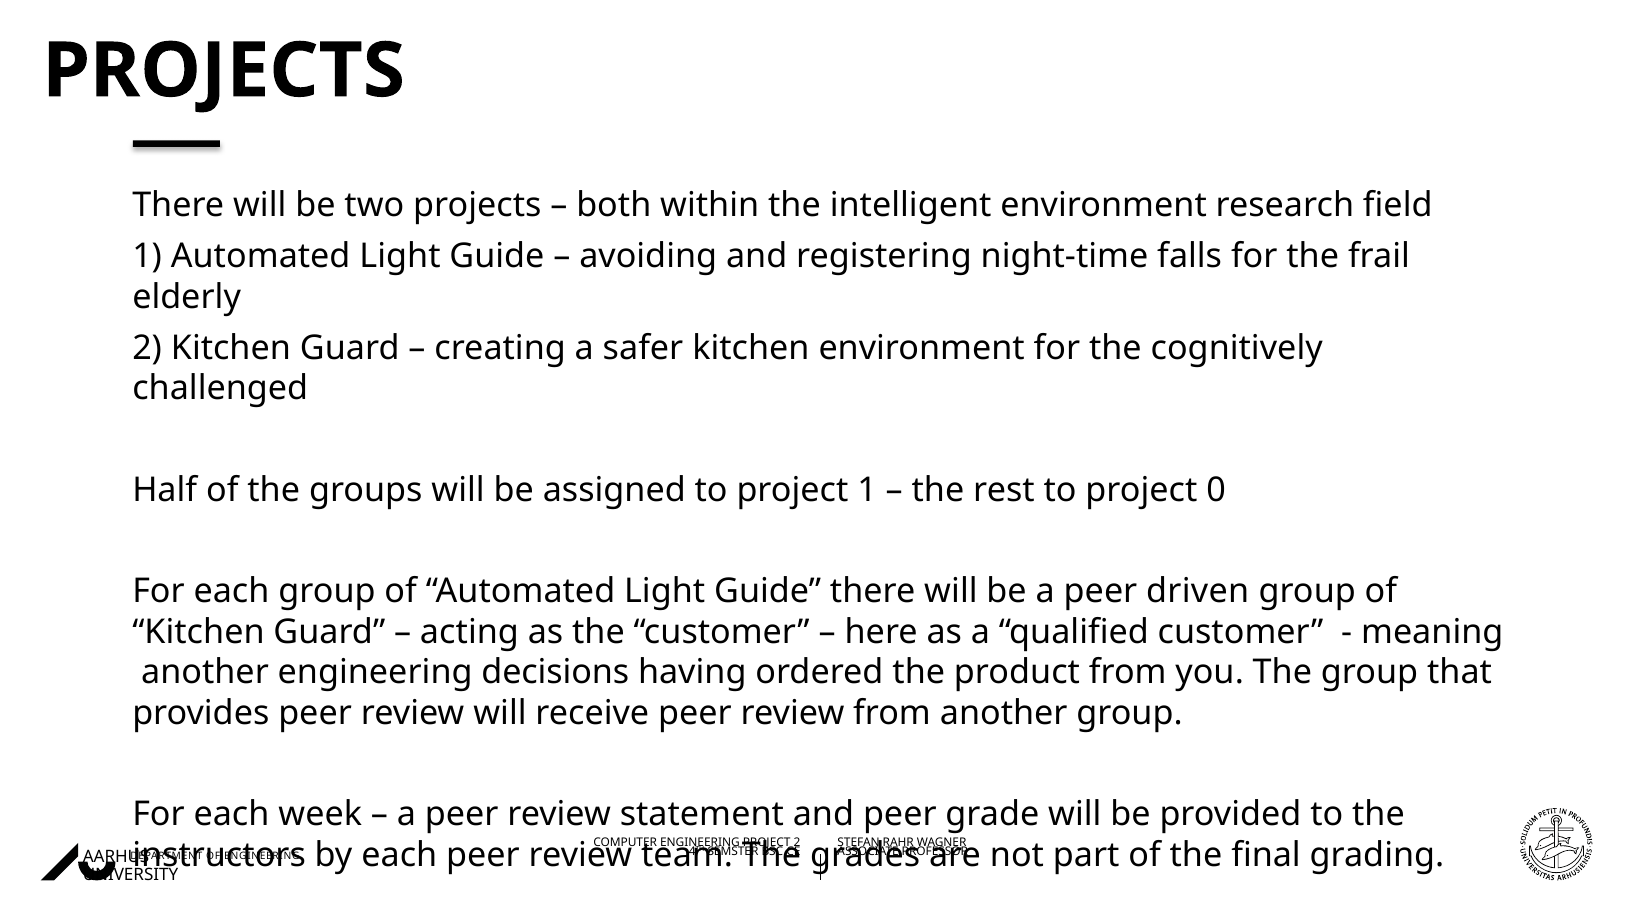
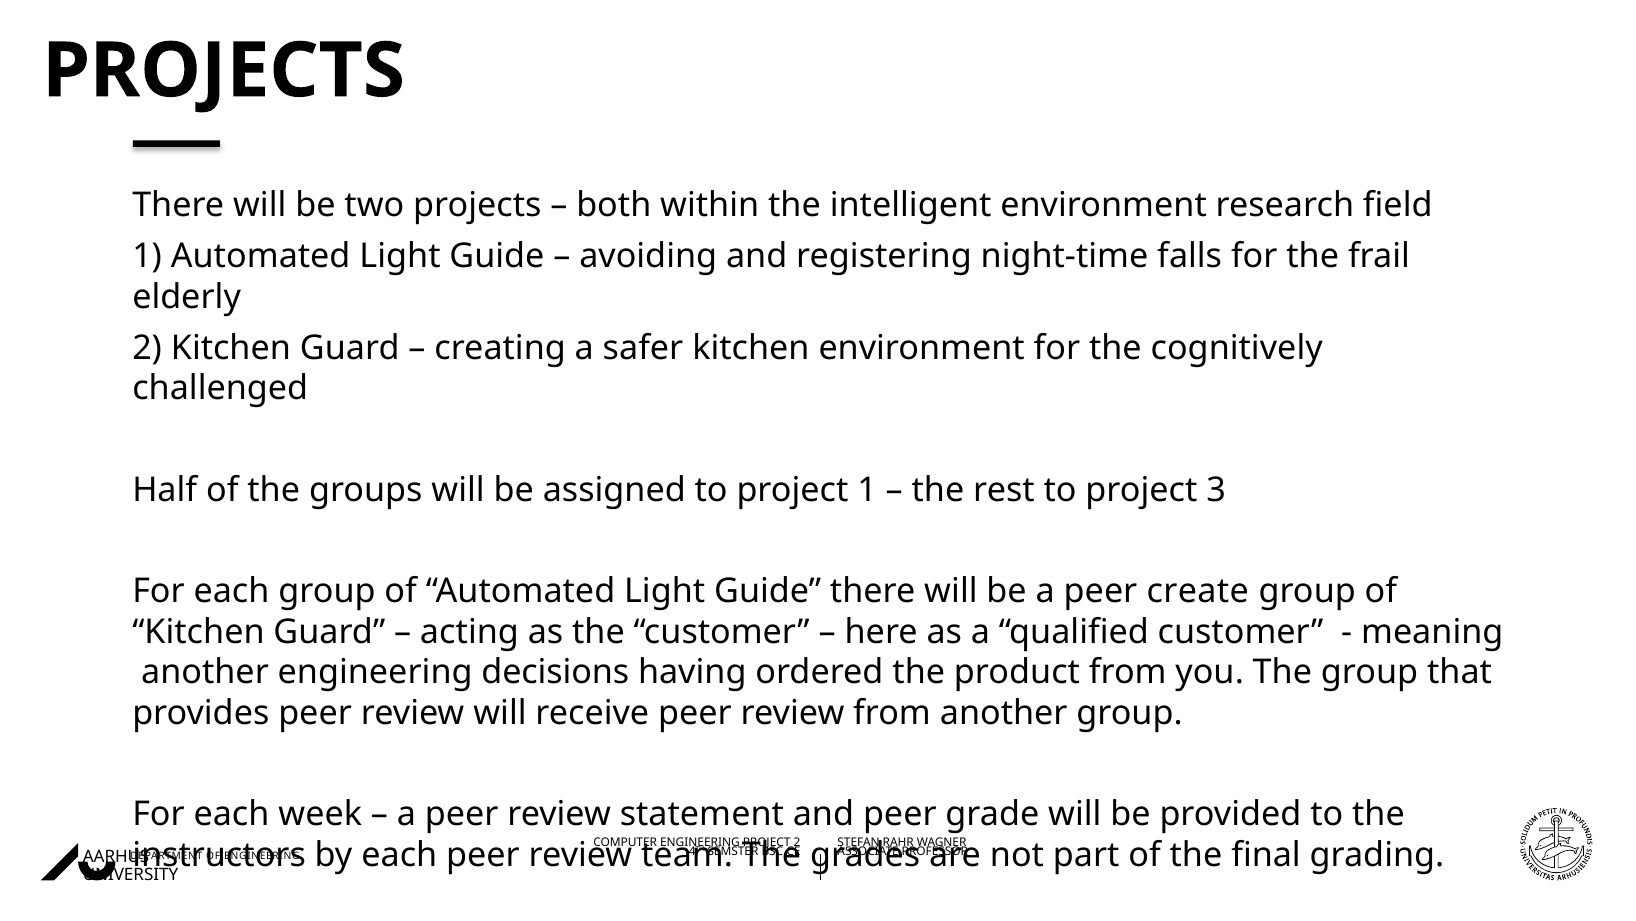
0: 0 -> 3
driven: driven -> create
